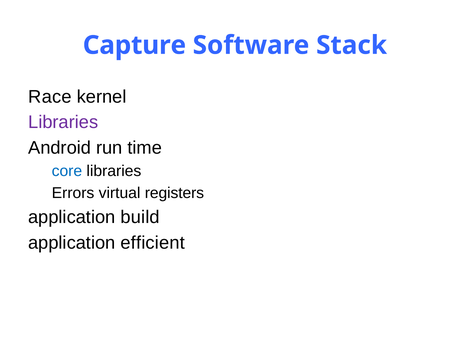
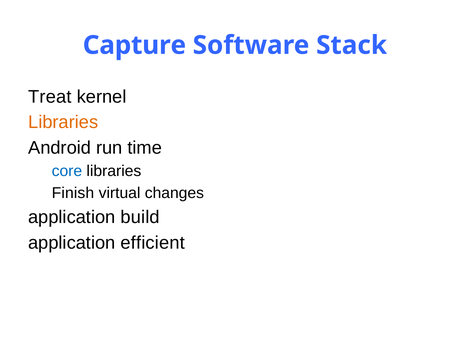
Race: Race -> Treat
Libraries at (63, 122) colour: purple -> orange
Errors: Errors -> Finish
registers: registers -> changes
